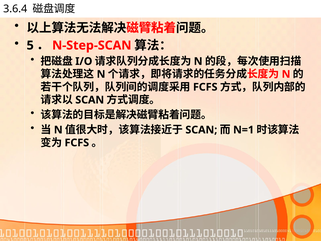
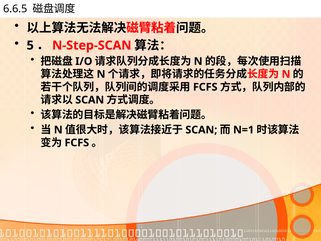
3.6.4: 3.6.4 -> 6.6.5
